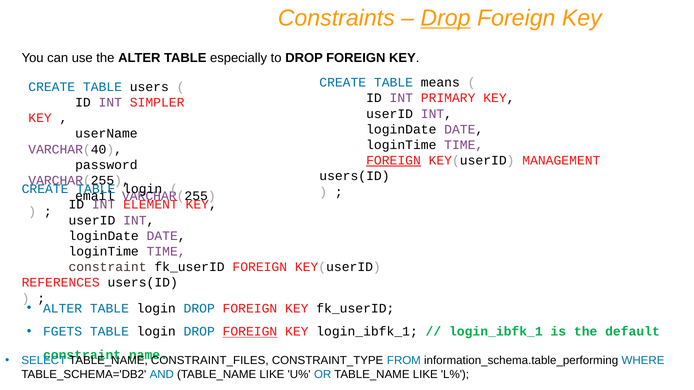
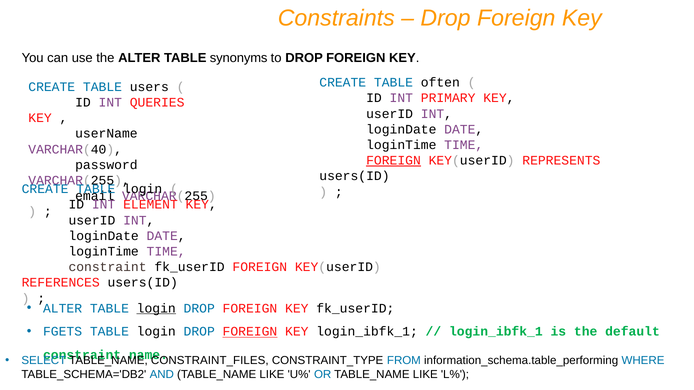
Drop at (446, 18) underline: present -> none
especially: especially -> synonyms
means: means -> often
SIMPLER: SIMPLER -> QUERIES
MANAGEMENT: MANAGEMENT -> REPRESENTS
login at (156, 309) underline: none -> present
